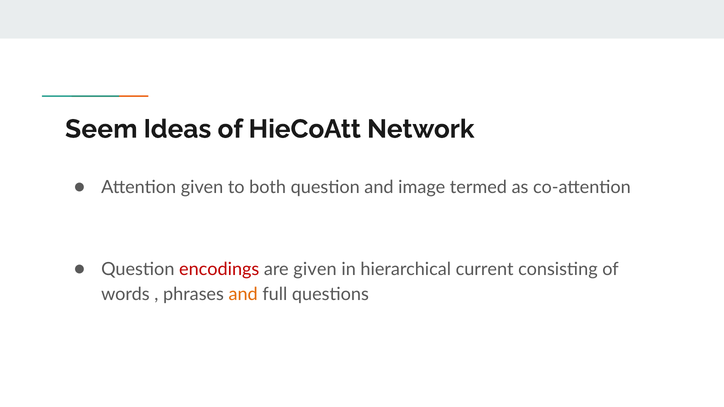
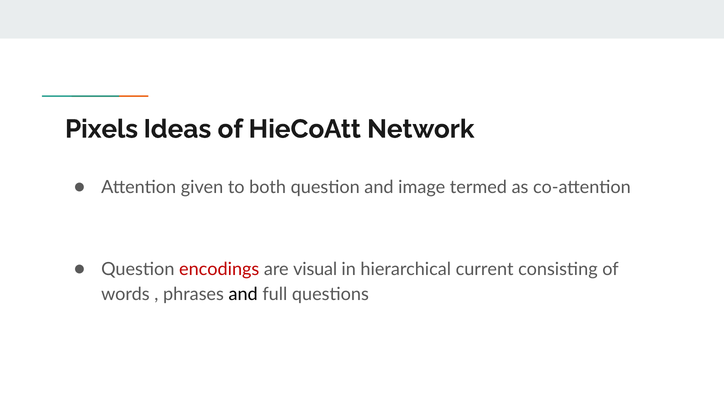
Seem: Seem -> Pixels
are given: given -> visual
and at (243, 294) colour: orange -> black
